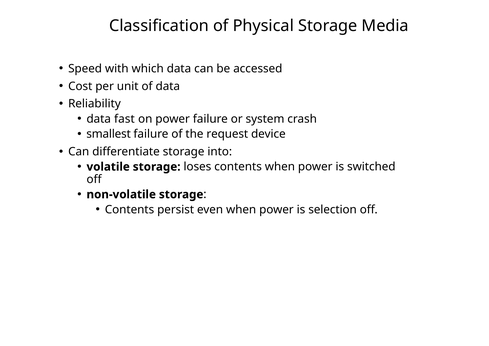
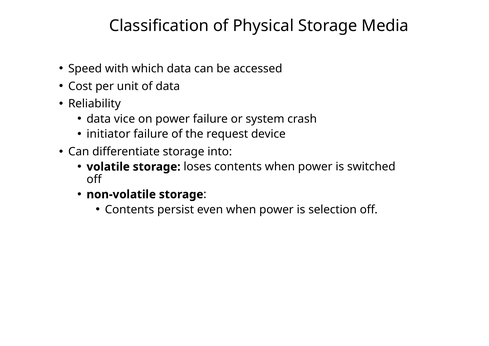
fast: fast -> vice
smallest: smallest -> initiator
